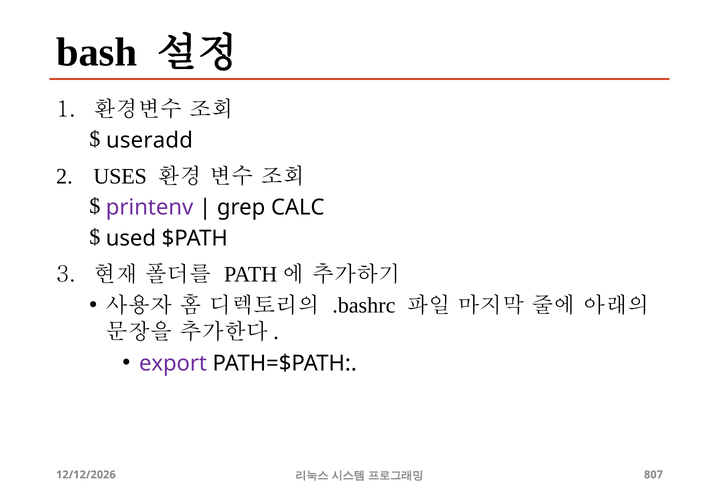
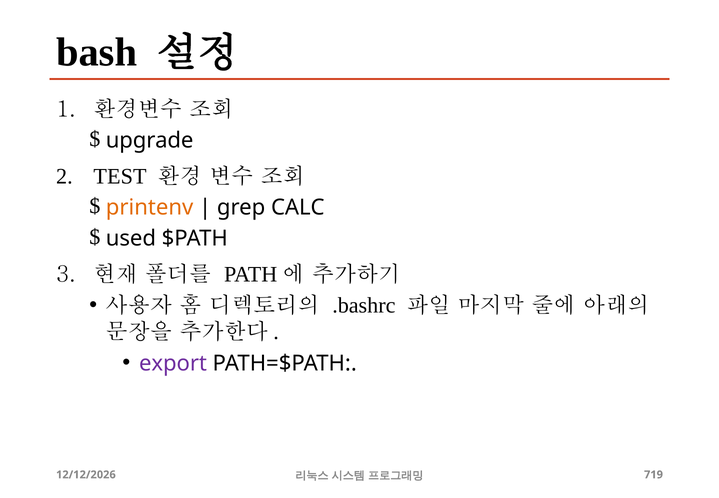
useradd: useradd -> upgrade
USES: USES -> TEST
printenv colour: purple -> orange
807: 807 -> 719
